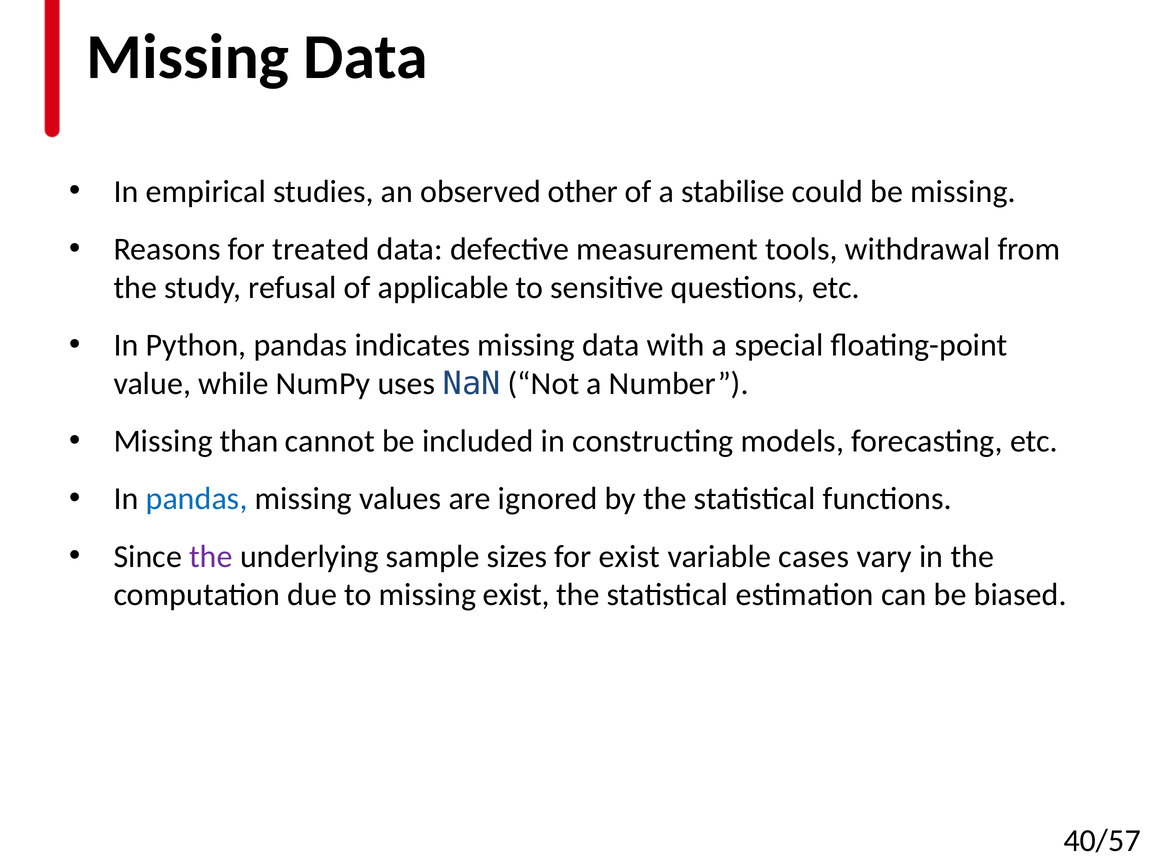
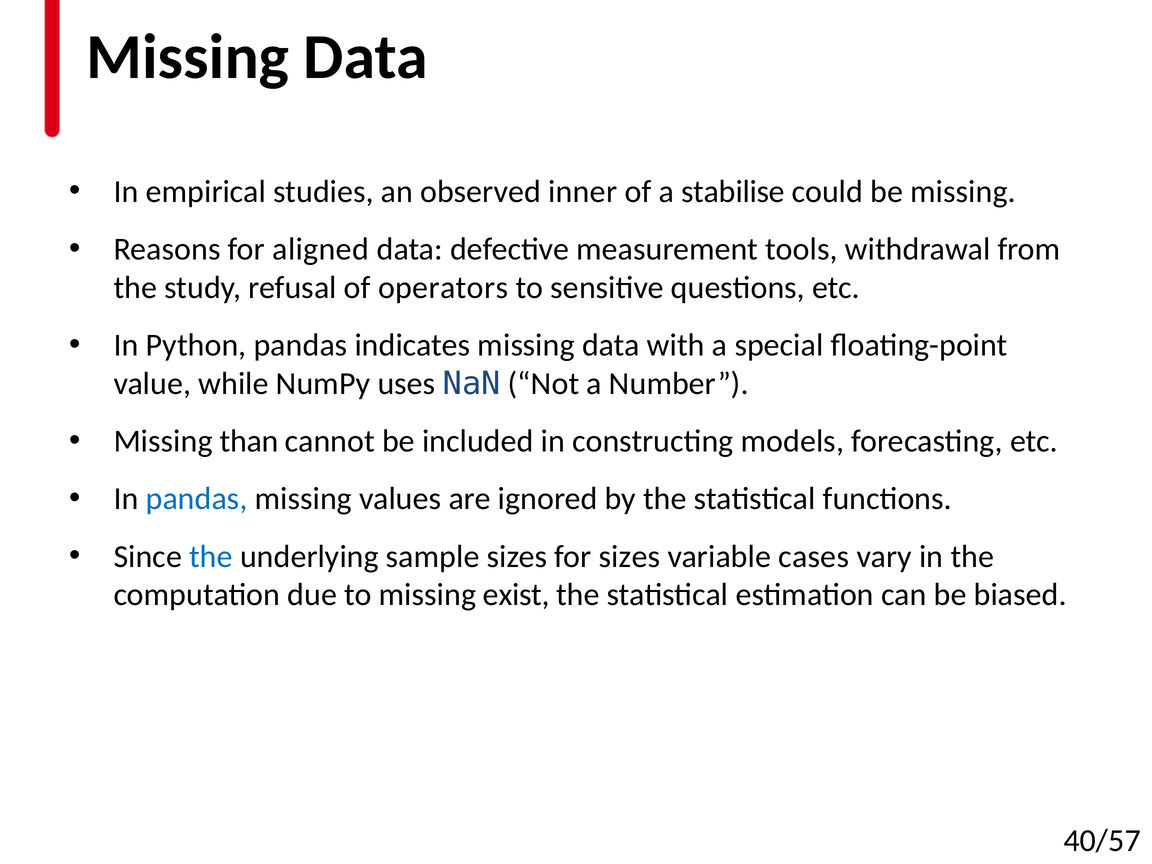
other: other -> inner
treated: treated -> aligned
applicable: applicable -> operators
the at (211, 556) colour: purple -> blue
for exist: exist -> sizes
